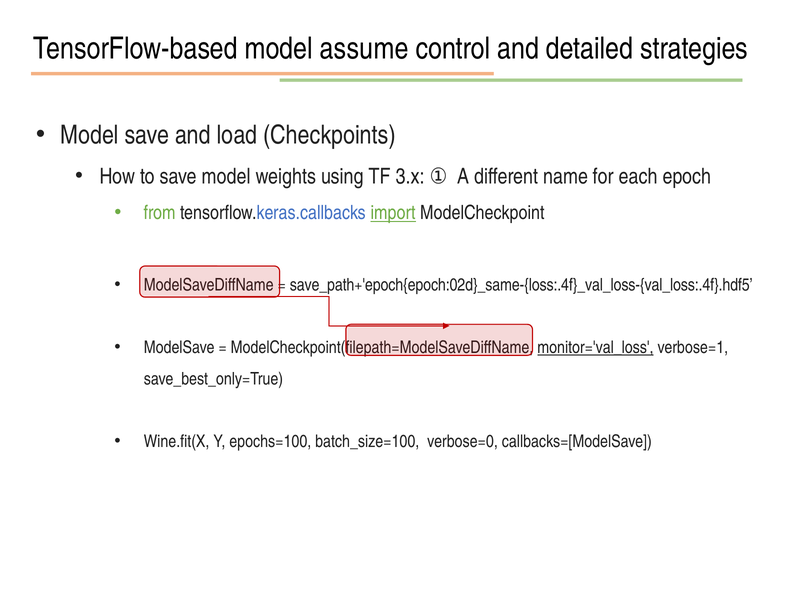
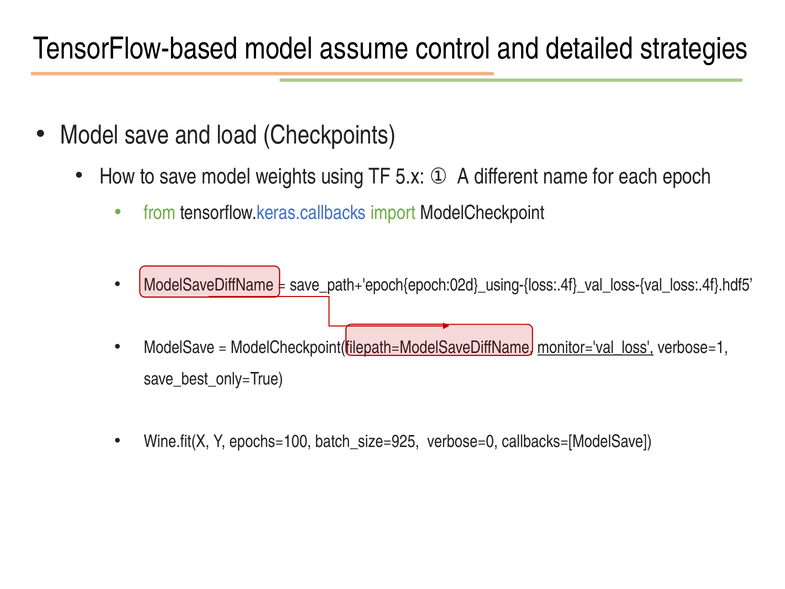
3.x: 3.x -> 5.x
import underline: present -> none
save_path+'epoch{epoch:02d}_same-{loss:.4f}_val_loss-{val_loss:.4f}.hdf5: save_path+'epoch{epoch:02d}_same-{loss:.4f}_val_loss-{val_loss:.4f}.hdf5 -> save_path+'epoch{epoch:02d}_using-{loss:.4f}_val_loss-{val_loss:.4f}.hdf5
batch_size=100: batch_size=100 -> batch_size=925
